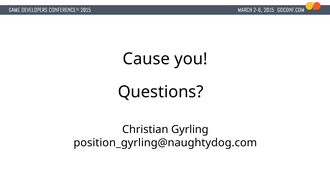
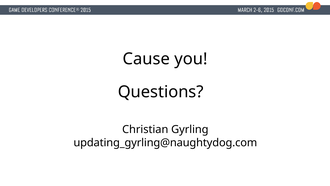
position_gyrling@naughtydog.com: position_gyrling@naughtydog.com -> updating_gyrling@naughtydog.com
